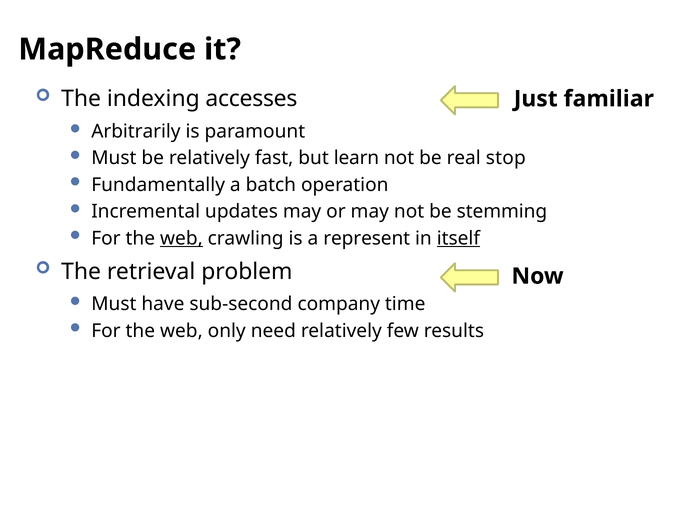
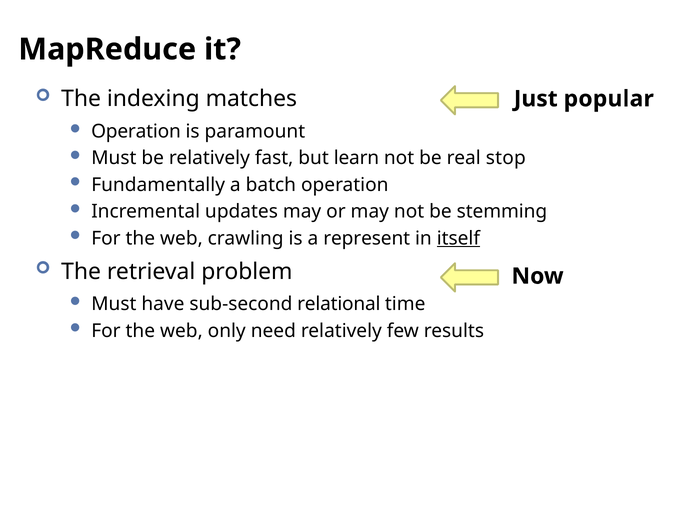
accesses: accesses -> matches
familiar: familiar -> popular
Arbitrarily at (136, 132): Arbitrarily -> Operation
web at (181, 239) underline: present -> none
company: company -> relational
